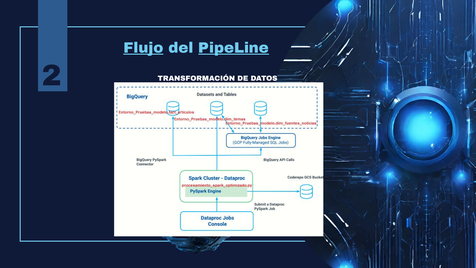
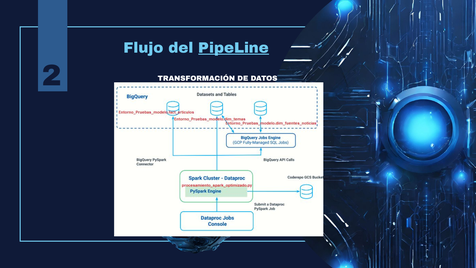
Flujo underline: present -> none
